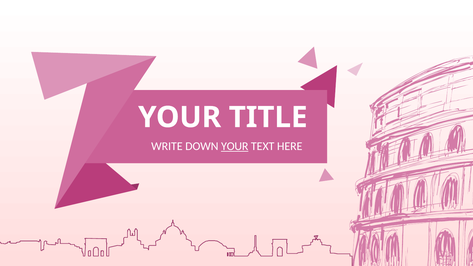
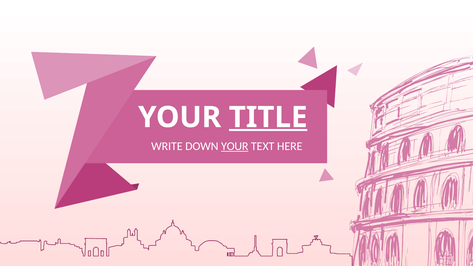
TITLE underline: none -> present
